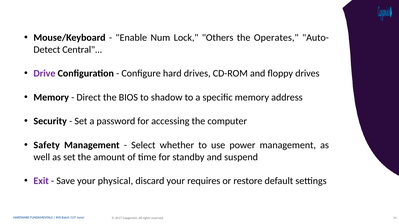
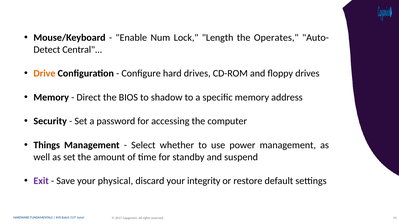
Others: Others -> Length
Drive colour: purple -> orange
Safety: Safety -> Things
requires: requires -> integrity
